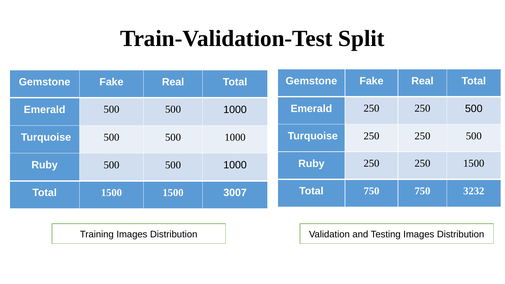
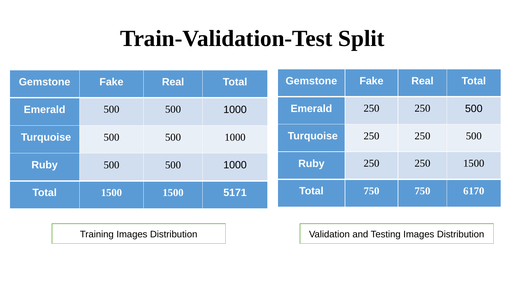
3232: 3232 -> 6170
3007: 3007 -> 5171
